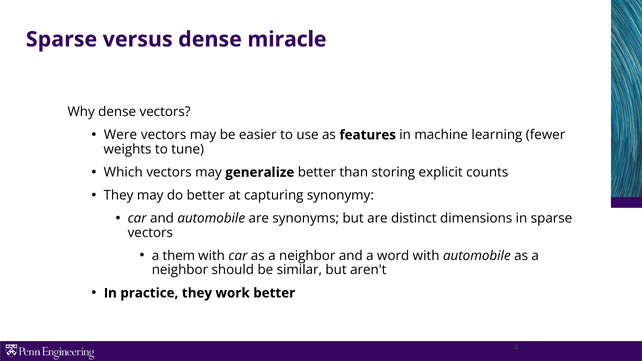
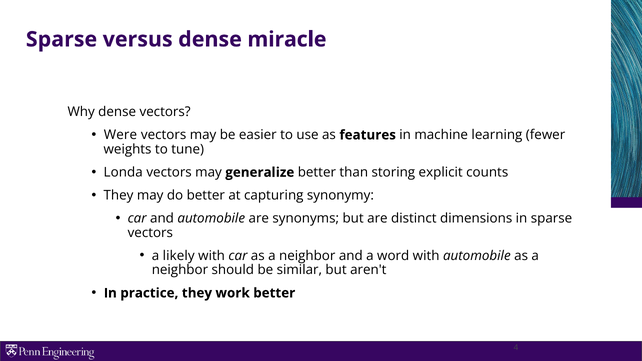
Which: Which -> Londa
them: them -> likely
